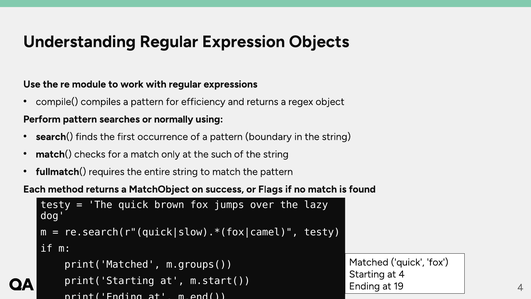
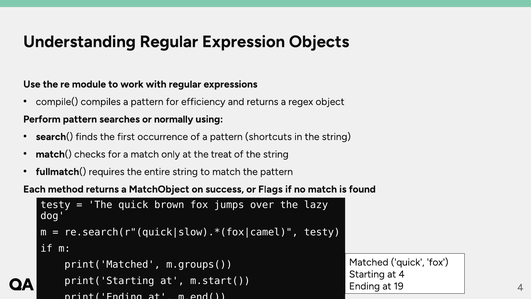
boundary: boundary -> shortcuts
such: such -> treat
